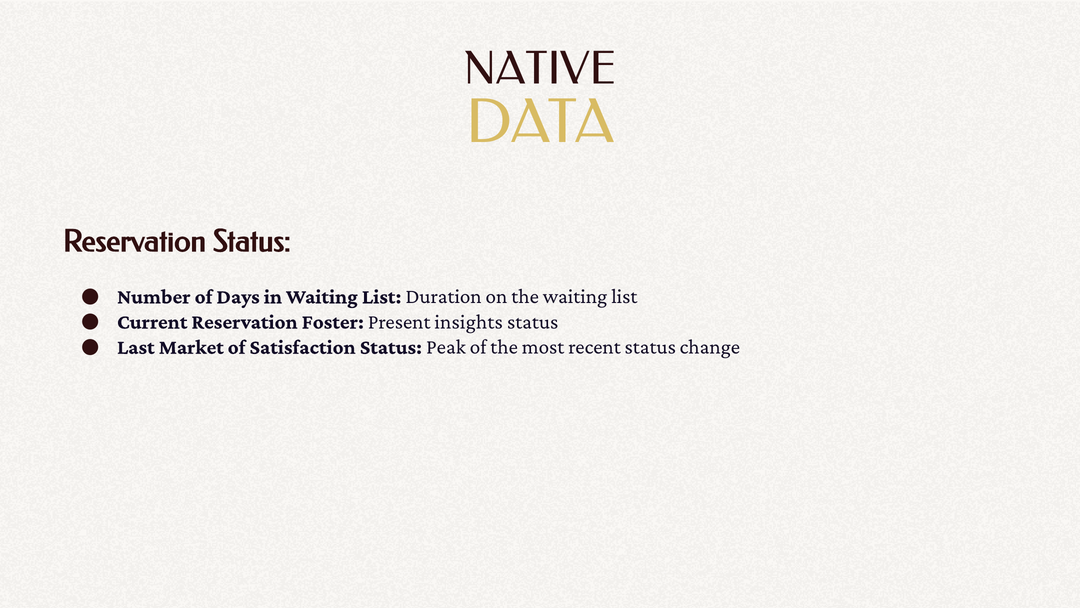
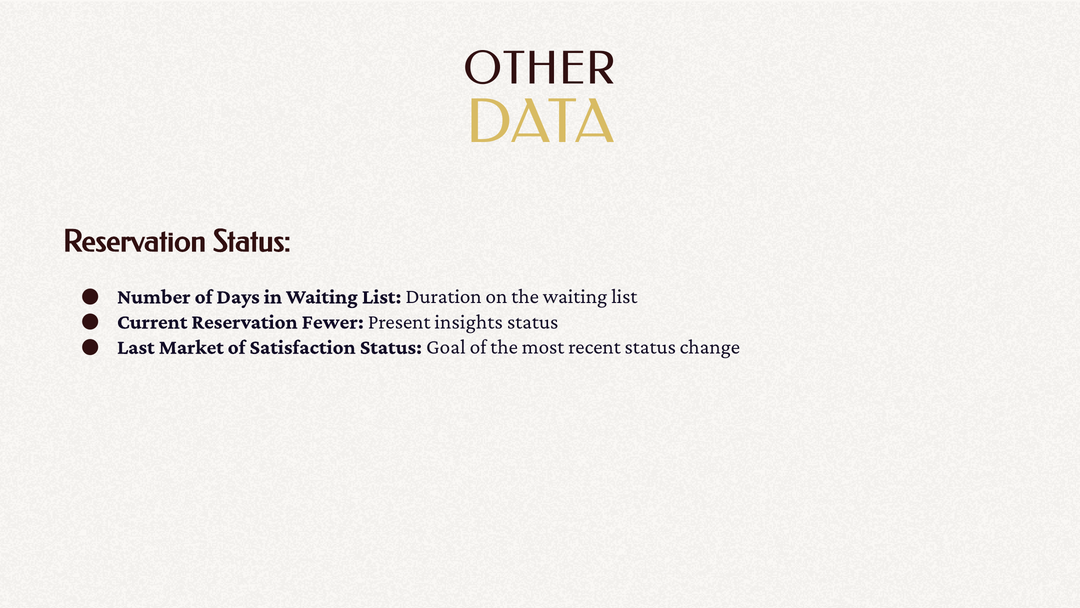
NATIVE: NATIVE -> OTHER
Foster: Foster -> Fewer
Peak: Peak -> Goal
